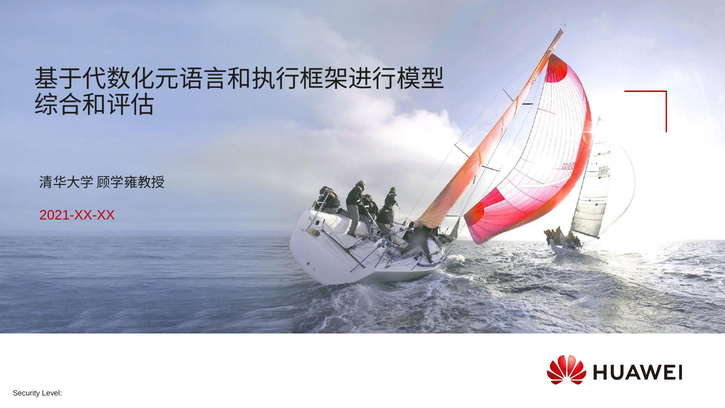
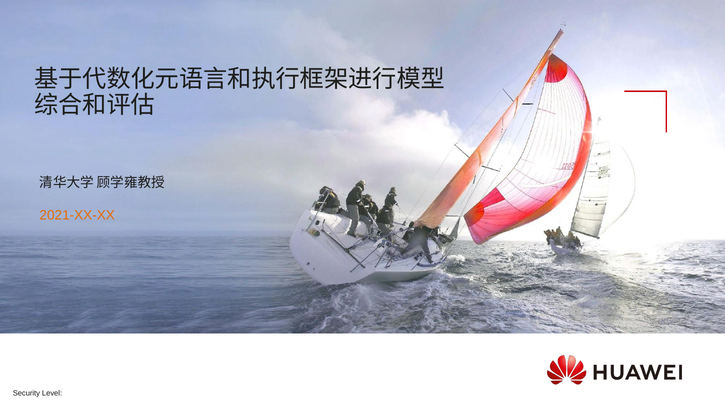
2021-XX-XX colour: red -> orange
